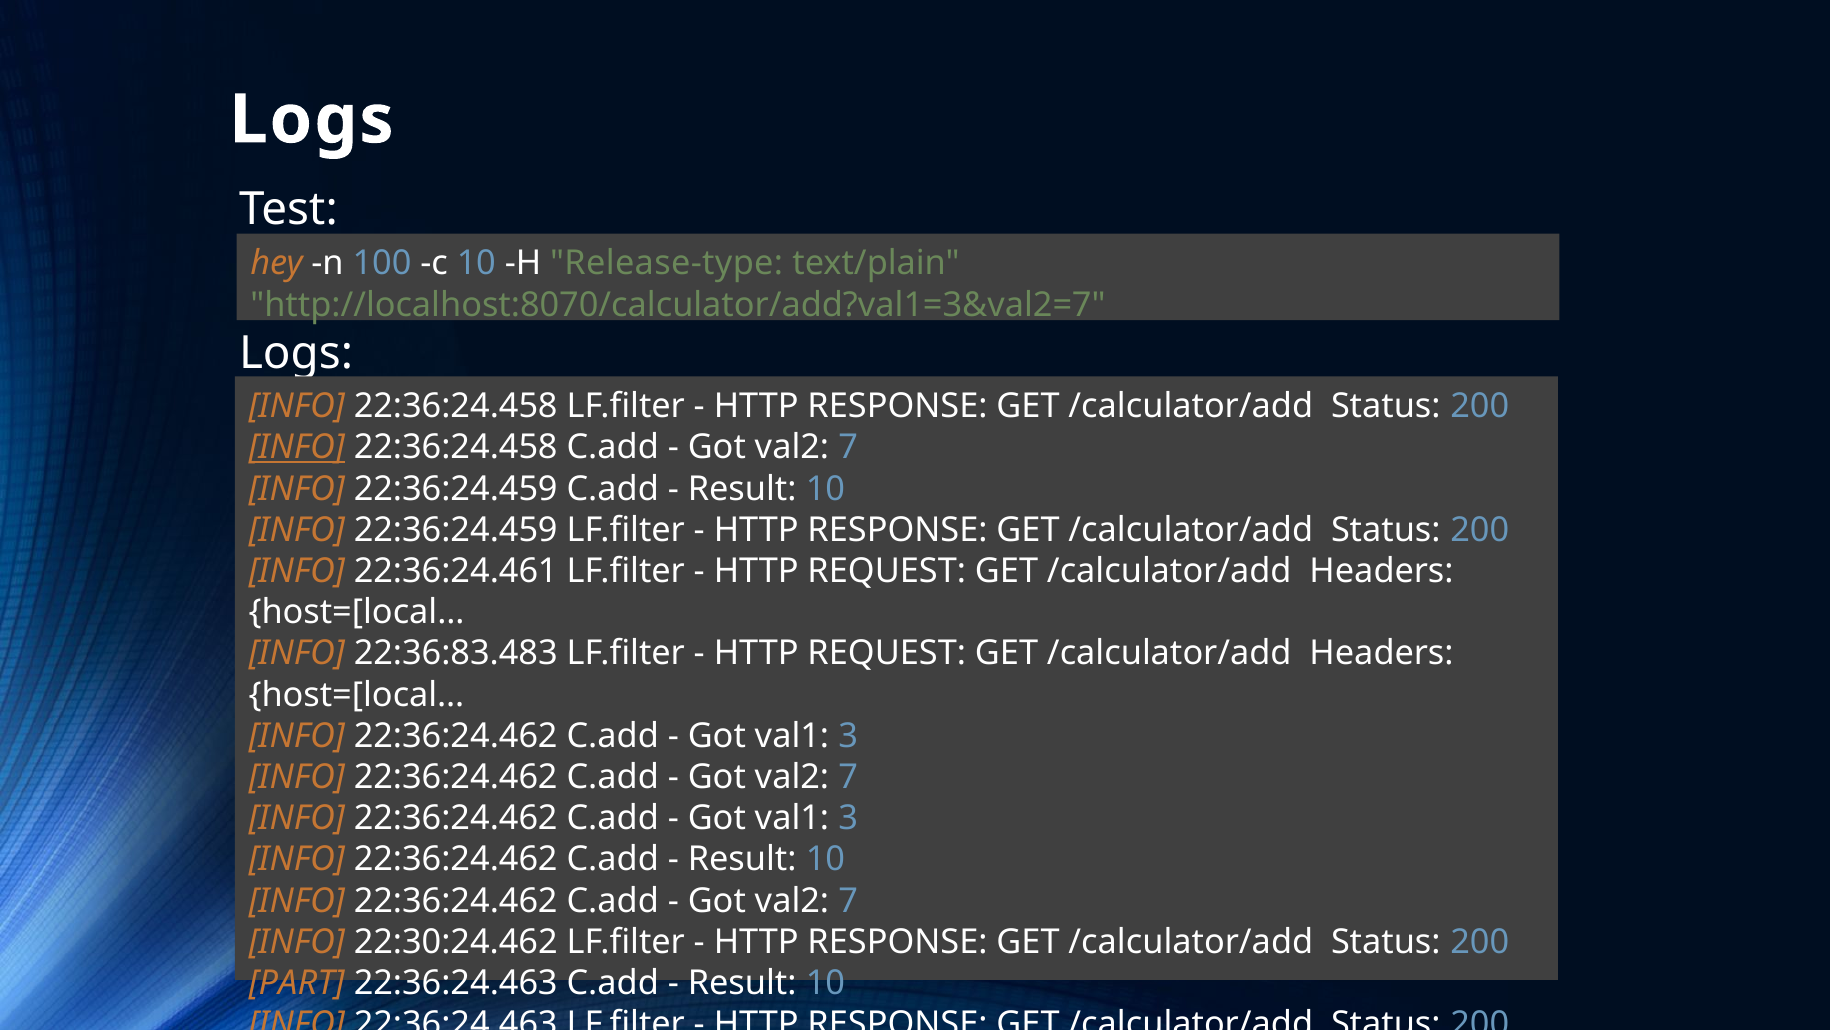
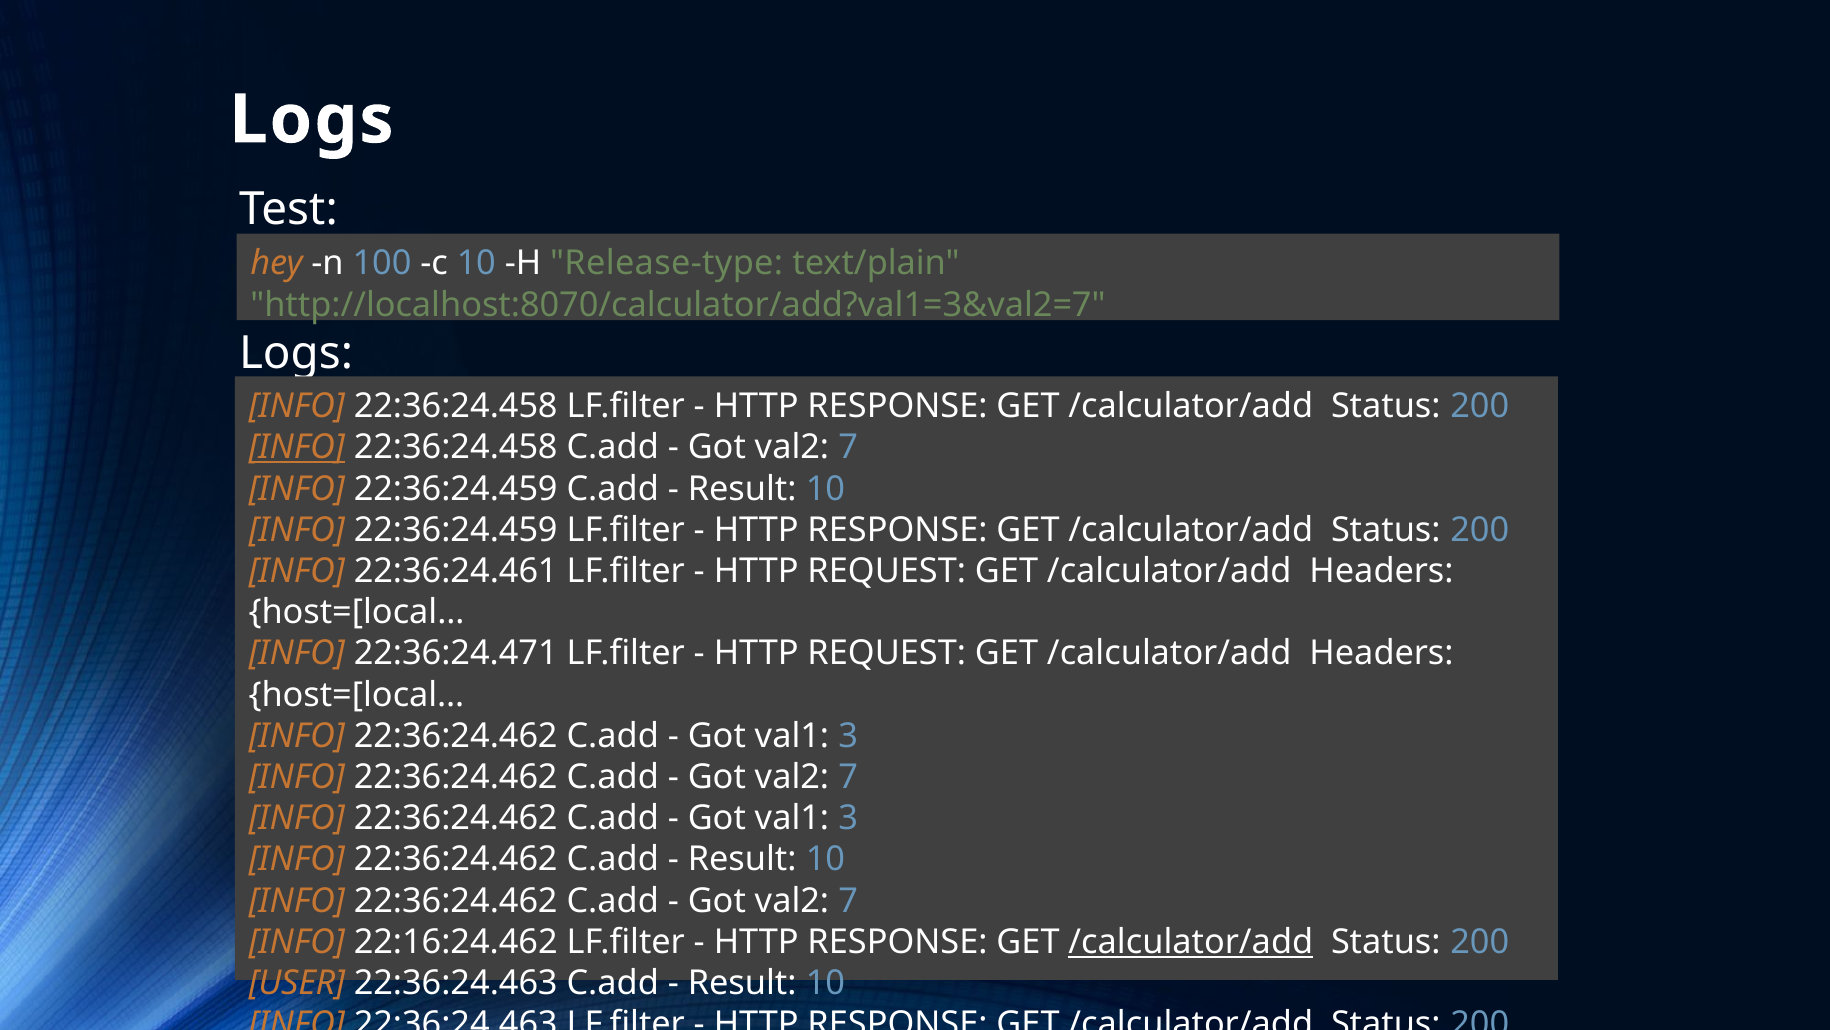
22:36:83.483: 22:36:83.483 -> 22:36:24.471
22:30:24.462: 22:30:24.462 -> 22:16:24.462
/calculator/add at (1191, 942) underline: none -> present
PART: PART -> USER
